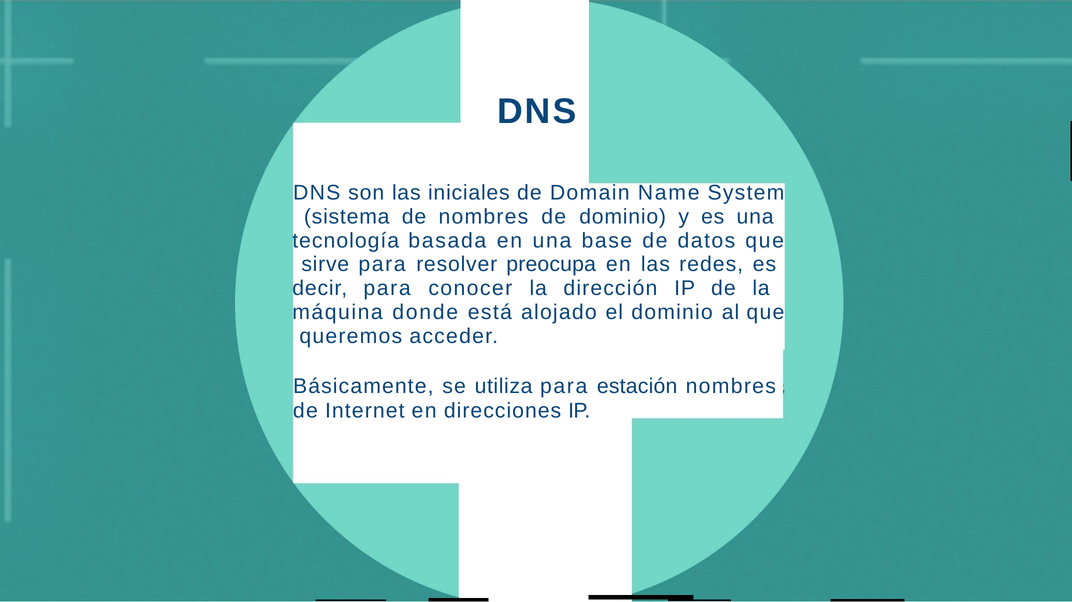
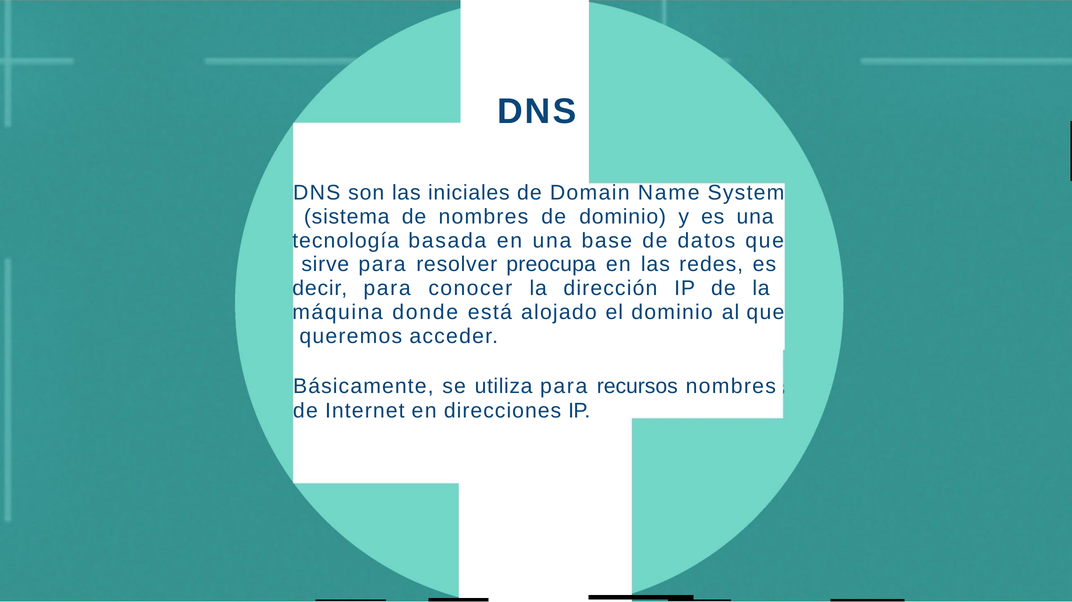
estación: estación -> recursos
